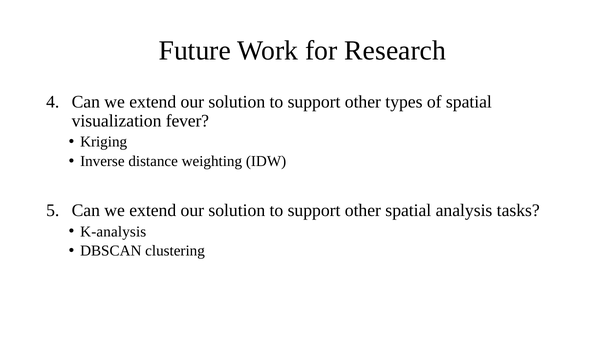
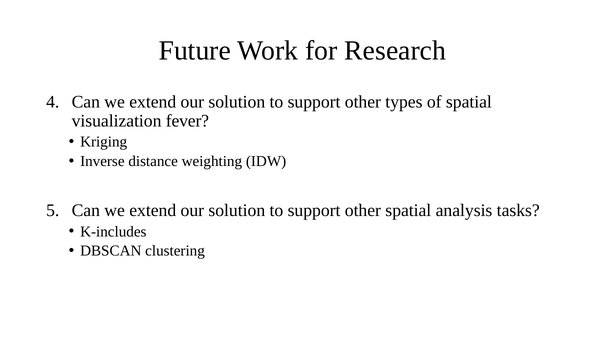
K-analysis: K-analysis -> K-includes
